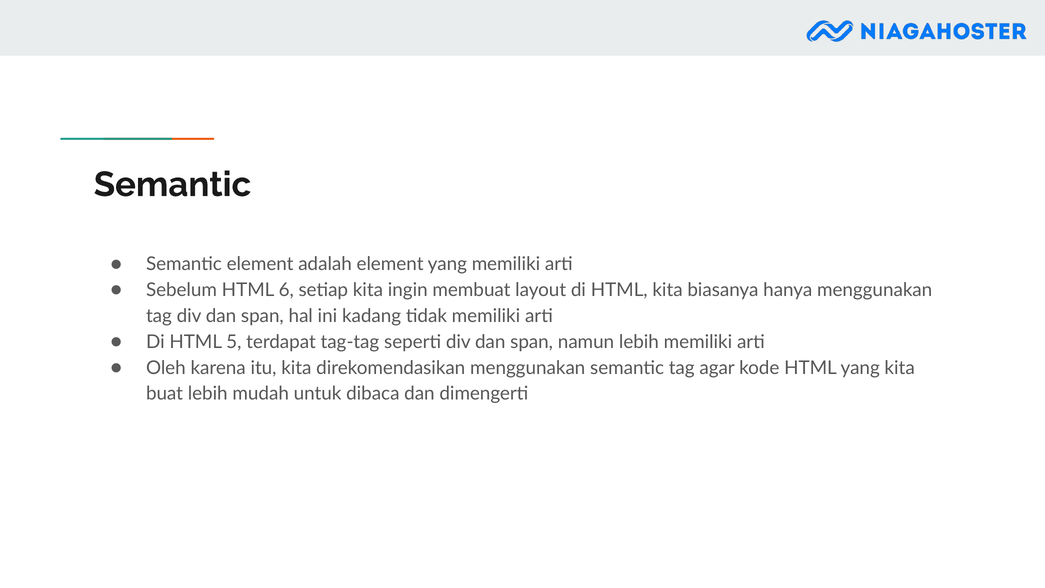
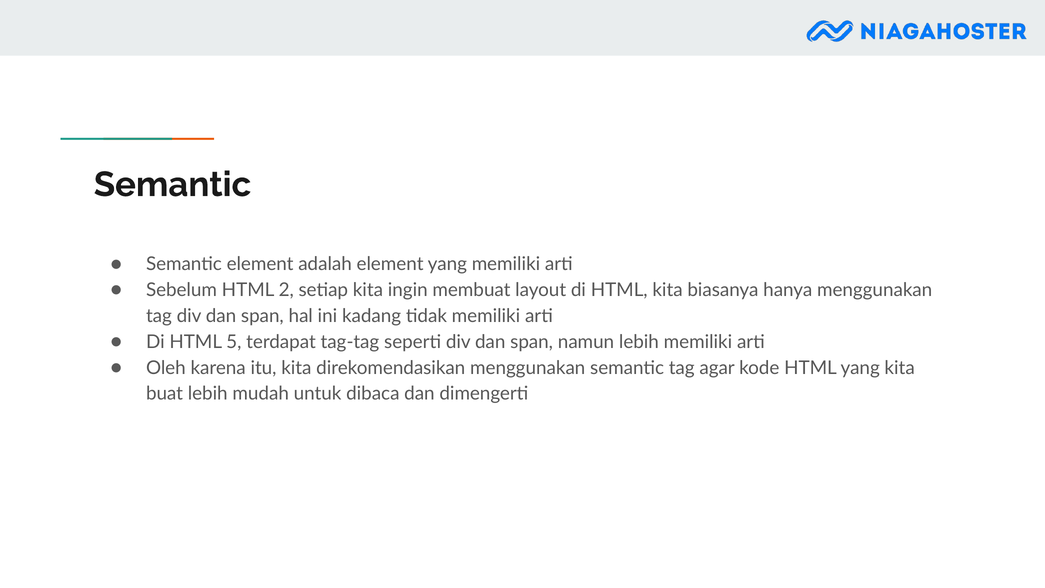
6: 6 -> 2
